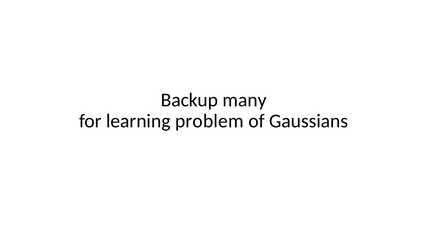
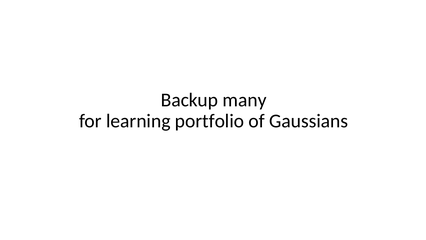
problem: problem -> portfolio
